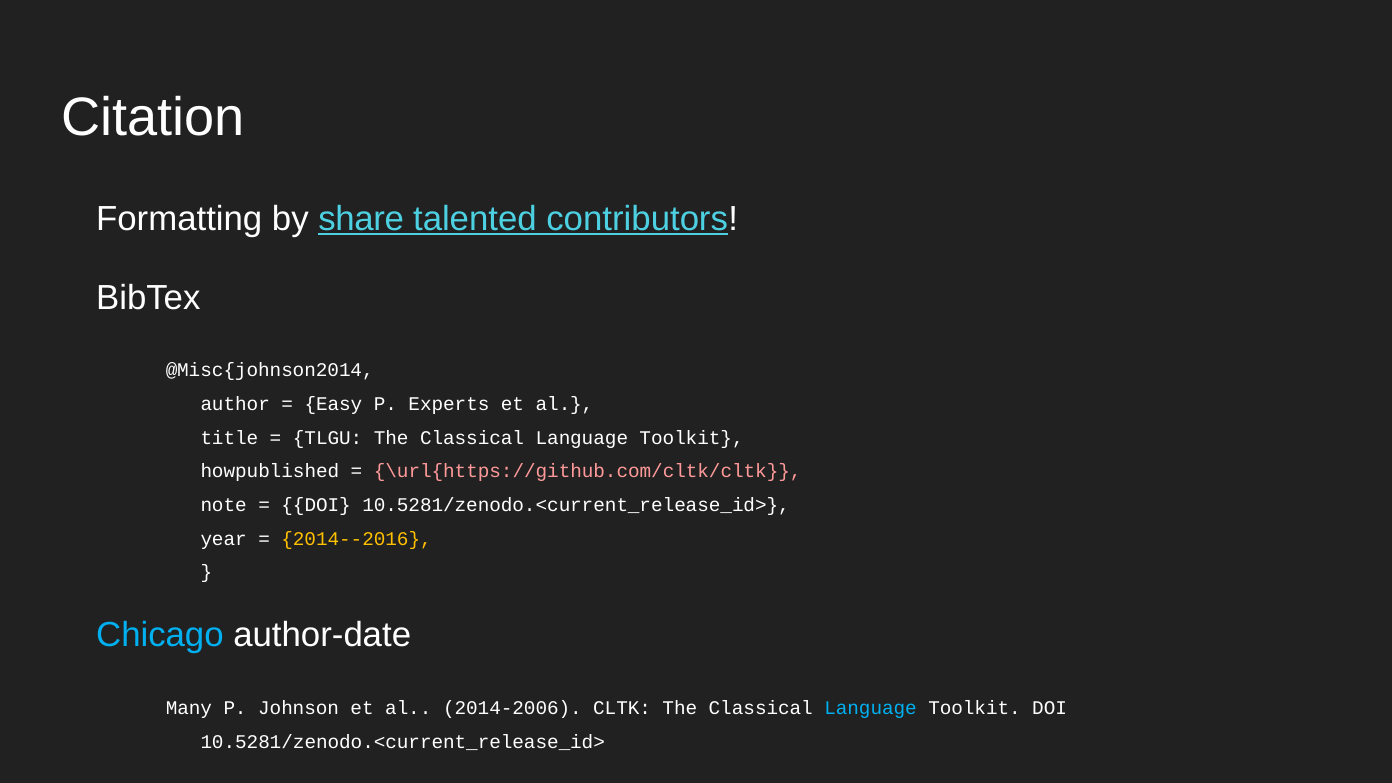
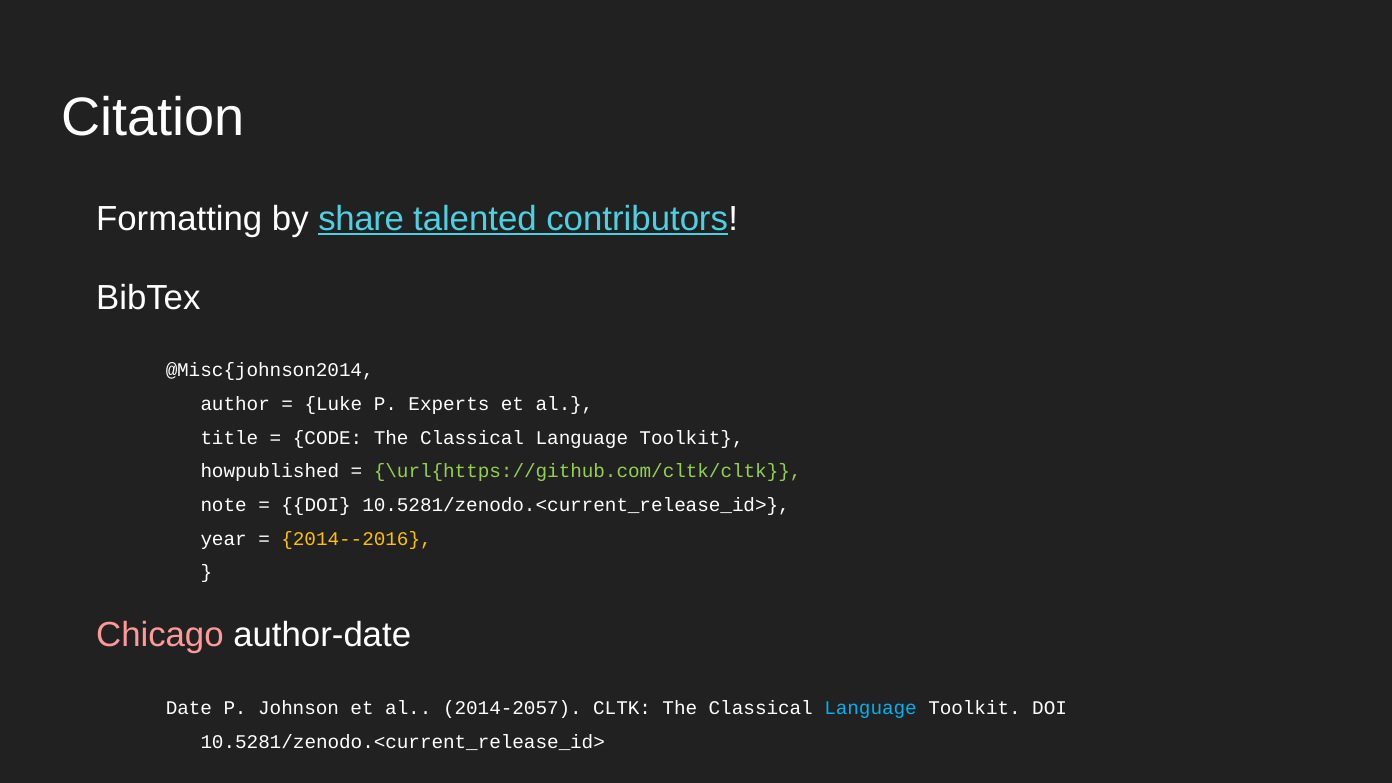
Easy: Easy -> Luke
TLGU: TLGU -> CODE
\url{https://github.com/cltk/cltk colour: pink -> light green
Chicago colour: light blue -> pink
Many: Many -> Date
2014-2006: 2014-2006 -> 2014-2057
